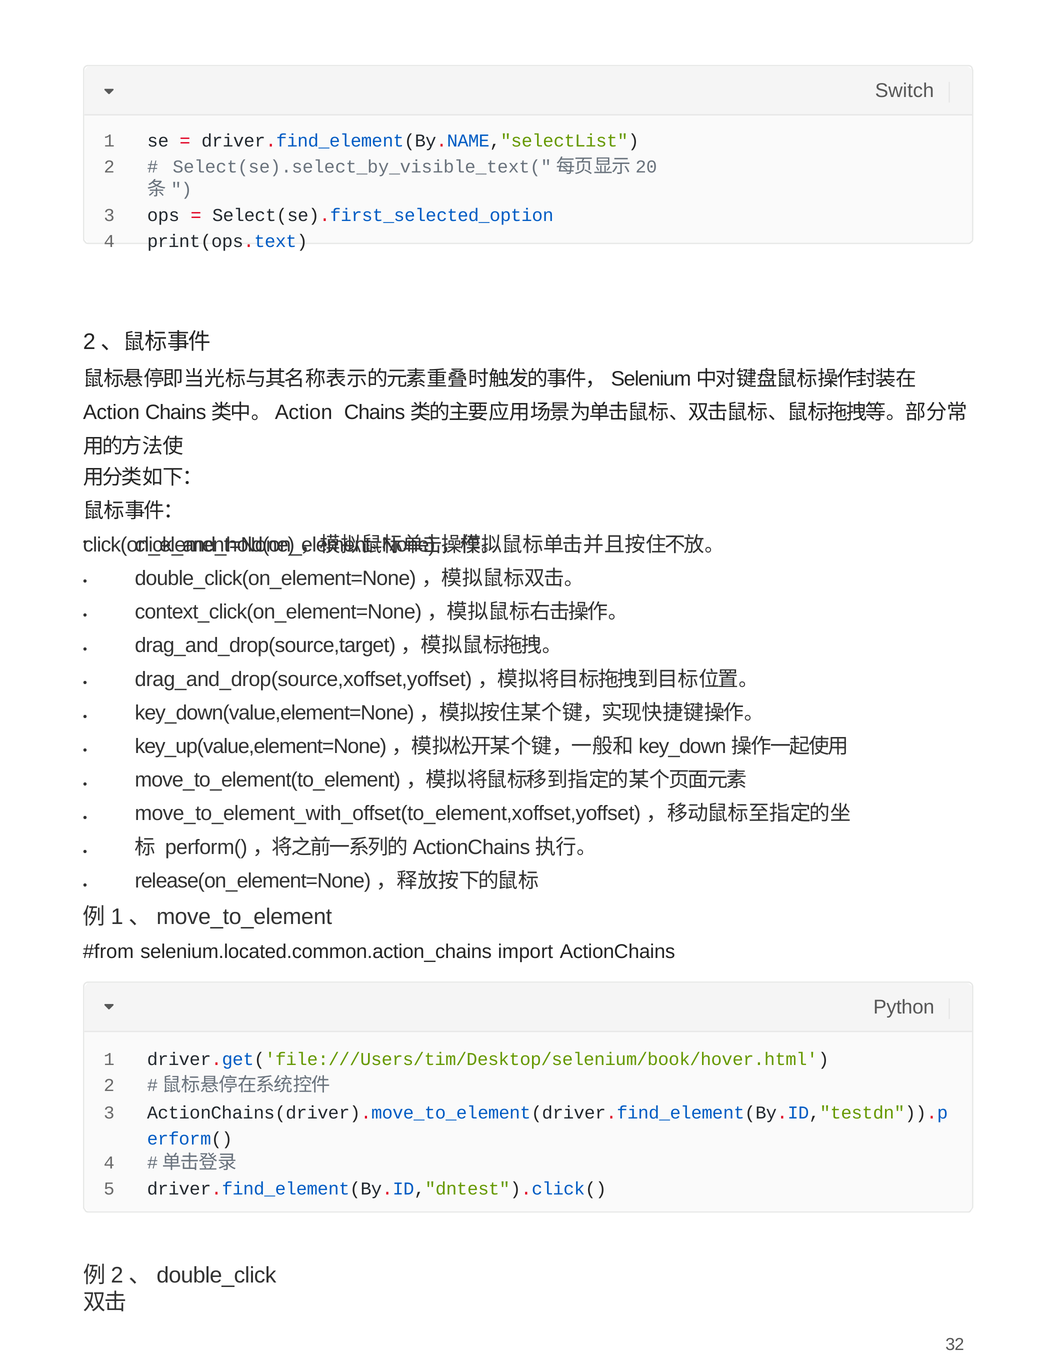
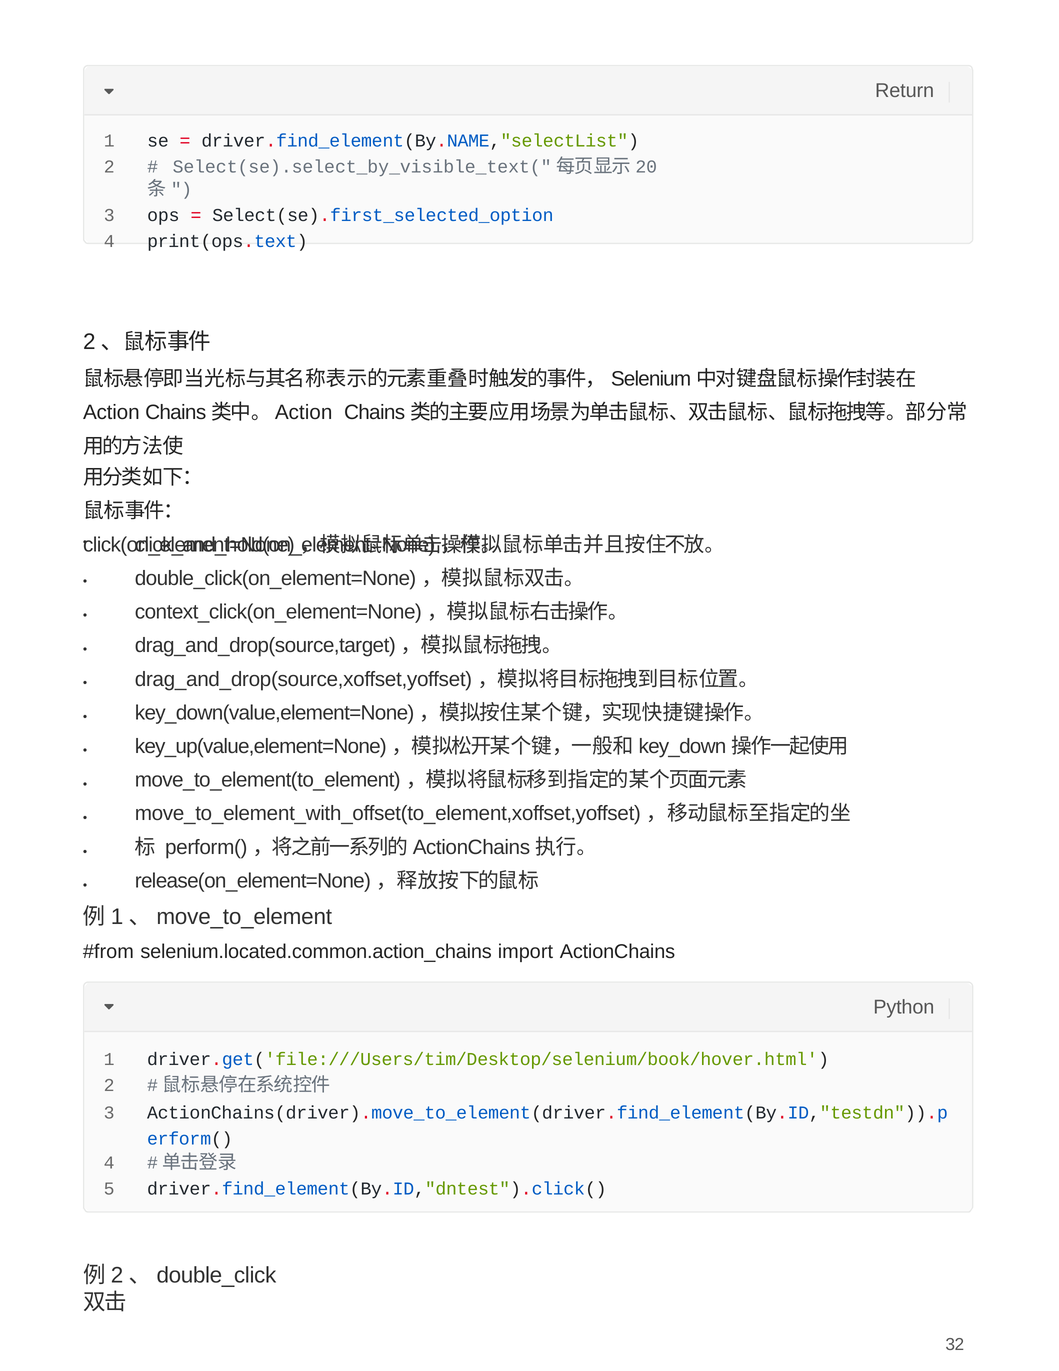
Switch: Switch -> Return
